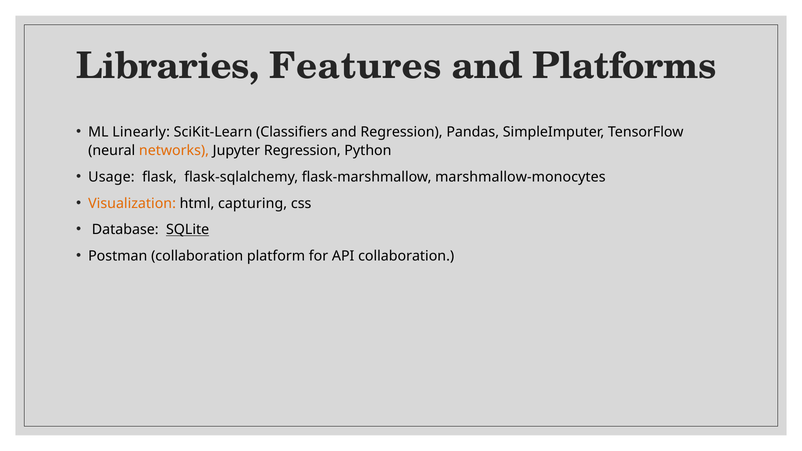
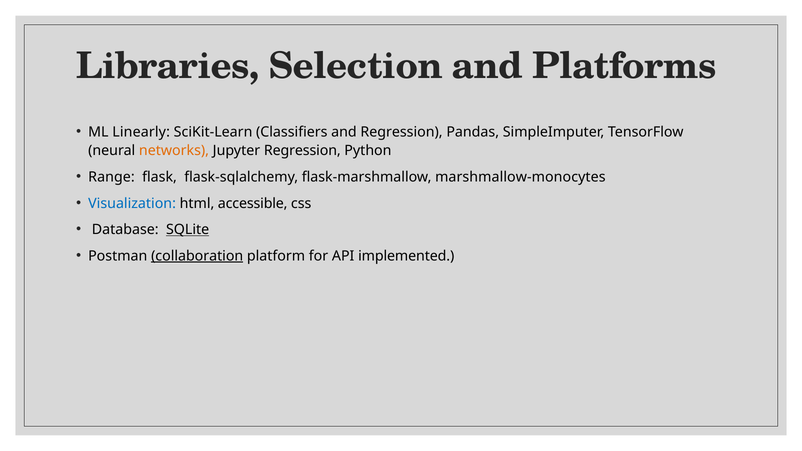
Features: Features -> Selection
Usage: Usage -> Range
Visualization colour: orange -> blue
capturing: capturing -> accessible
collaboration at (197, 256) underline: none -> present
API collaboration: collaboration -> implemented
